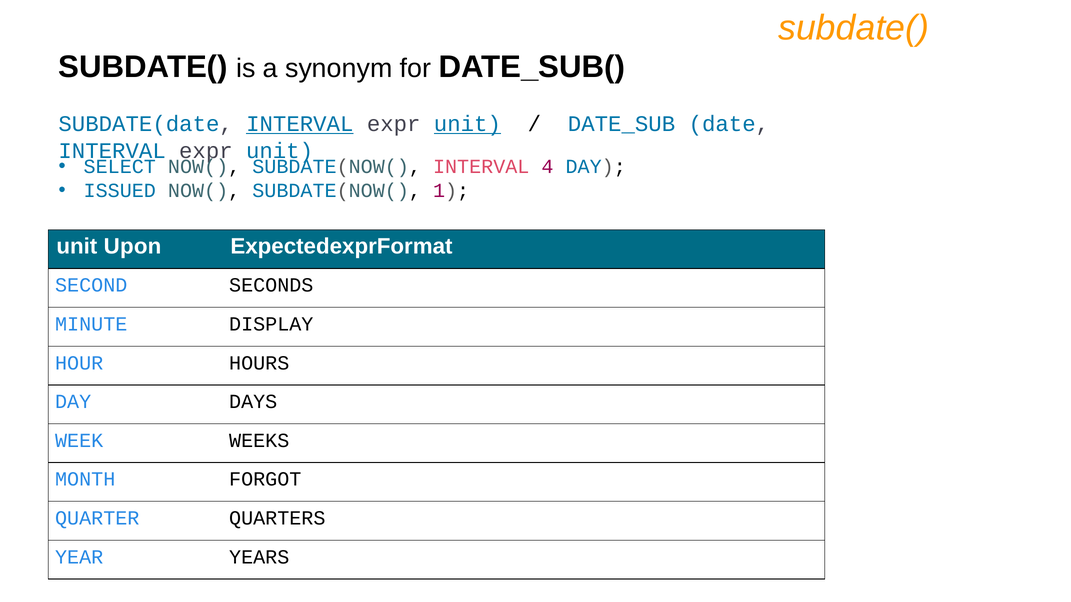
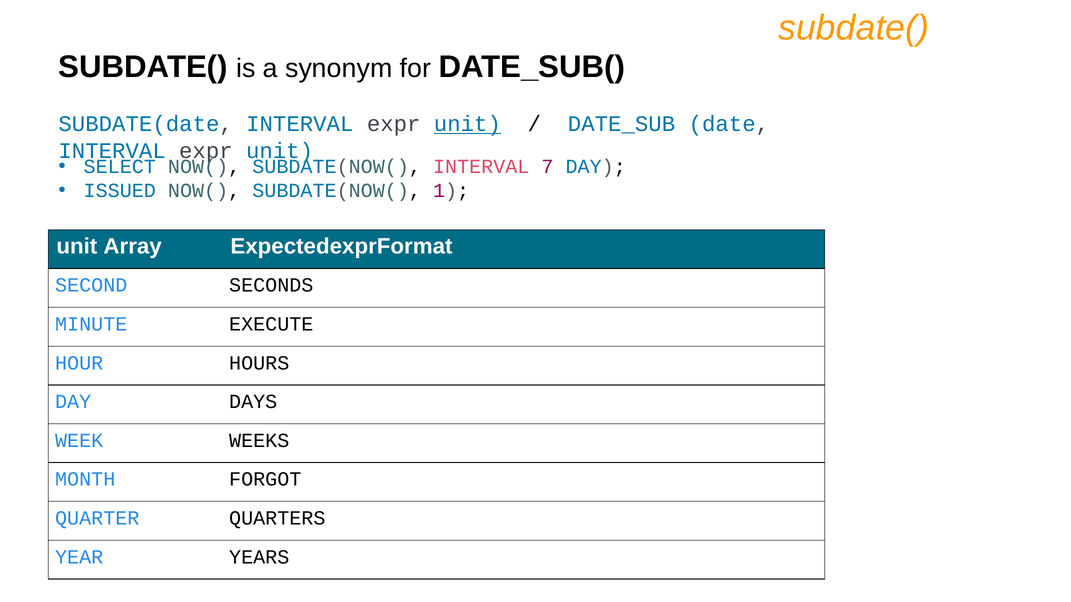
INTERVAL at (300, 124) underline: present -> none
4: 4 -> 7
Upon: Upon -> Array
DISPLAY: DISPLAY -> EXECUTE
